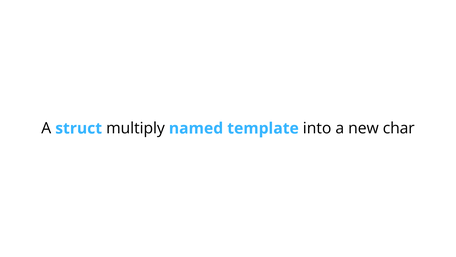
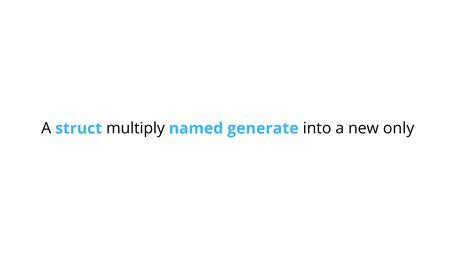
template: template -> generate
char: char -> only
